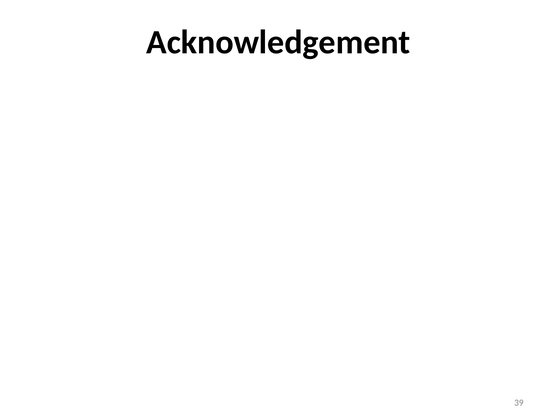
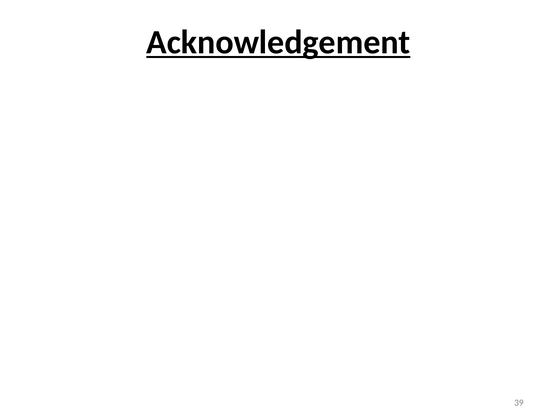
Acknowledgement underline: none -> present
